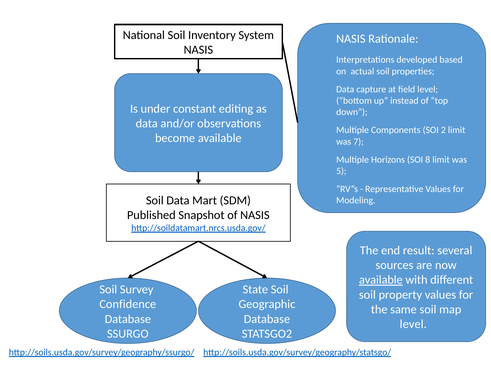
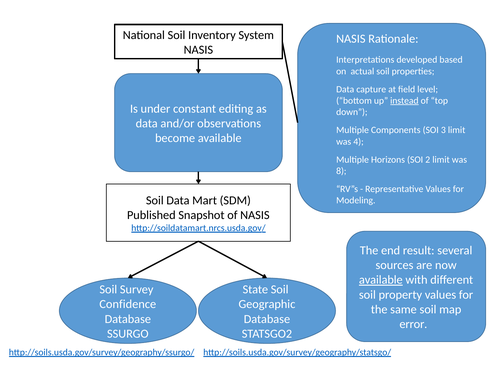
instead underline: none -> present
2: 2 -> 3
7: 7 -> 4
8: 8 -> 2
5: 5 -> 8
level at (413, 324): level -> error
